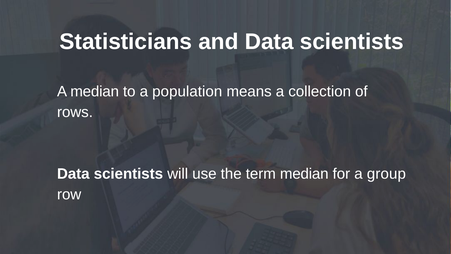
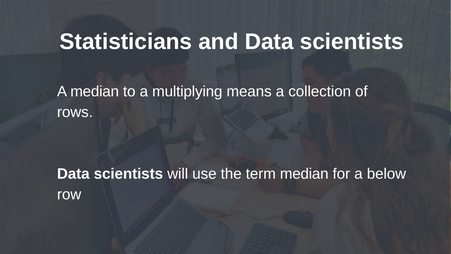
population: population -> multiplying
group: group -> below
